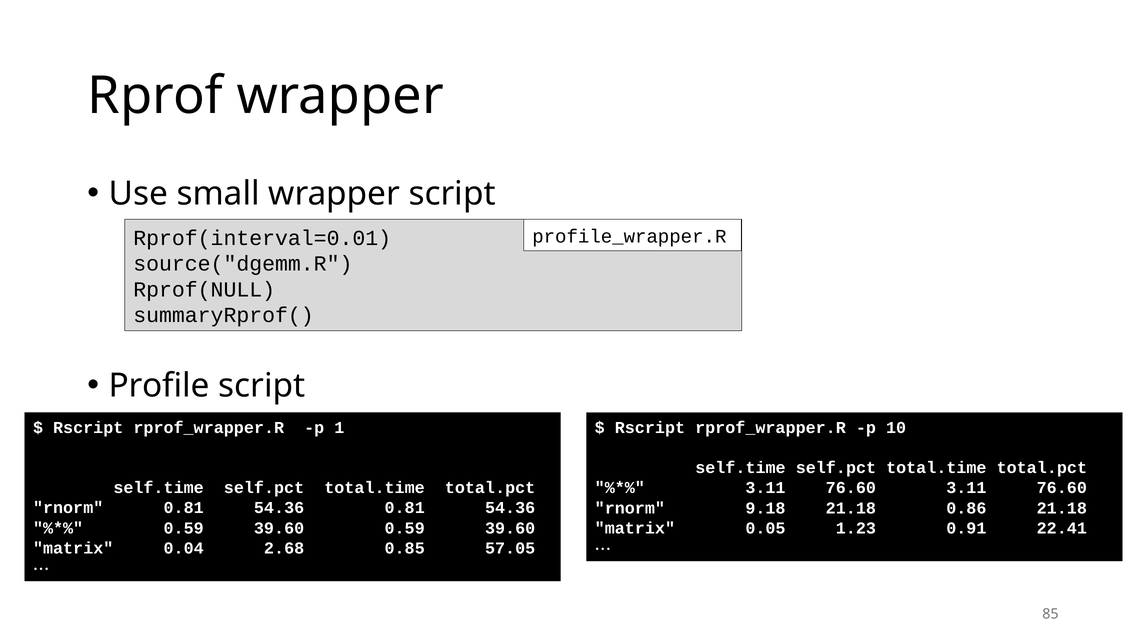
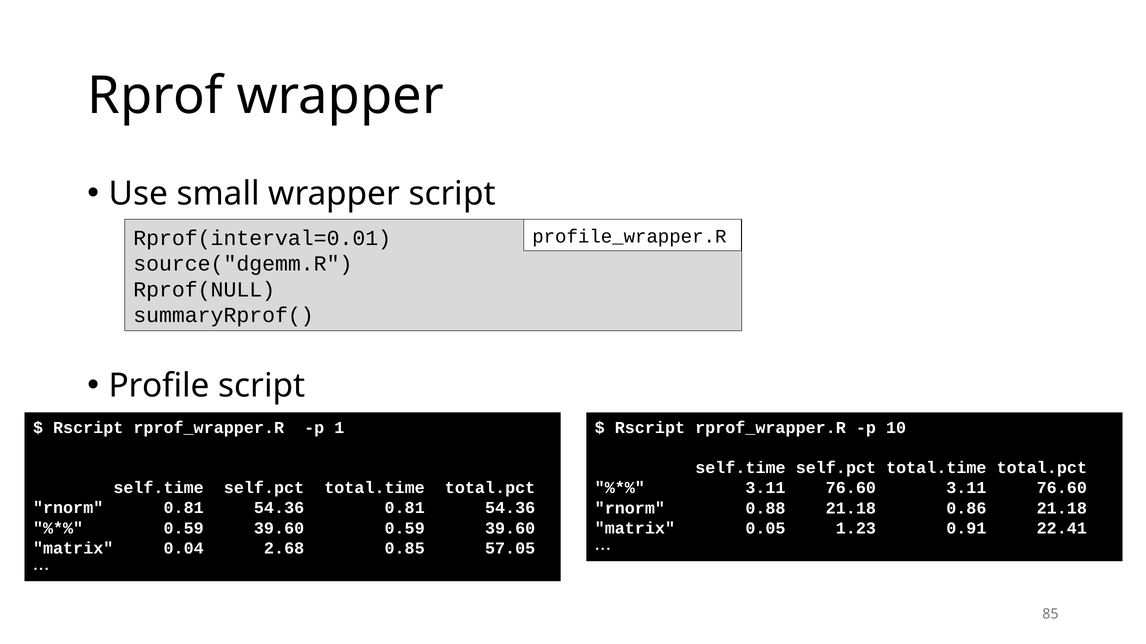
9.18: 9.18 -> 0.88
